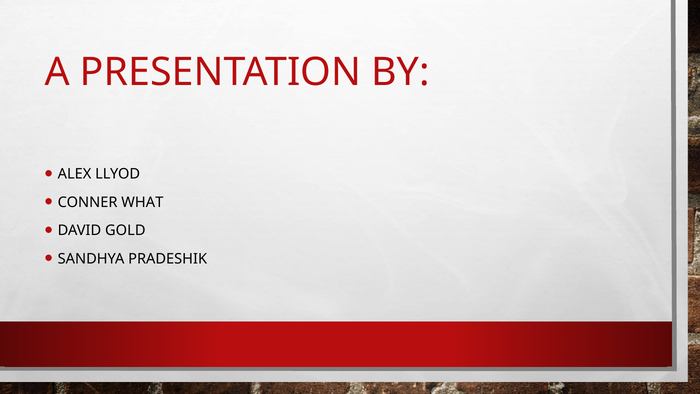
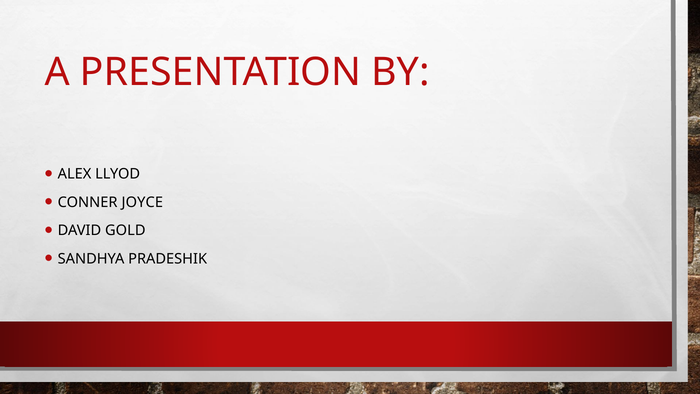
WHAT: WHAT -> JOYCE
